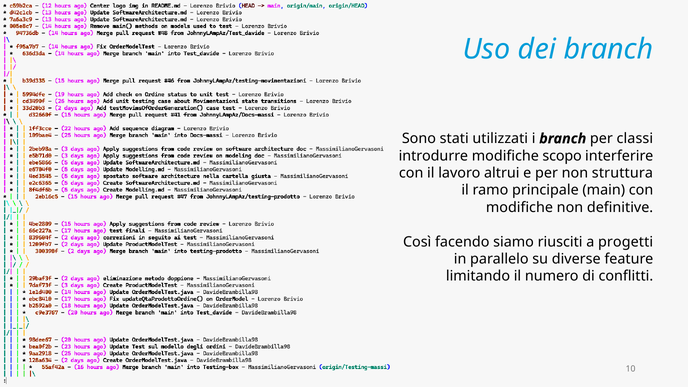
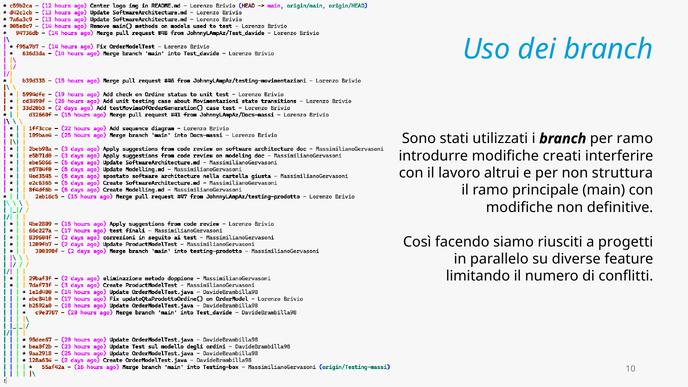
per classi: classi -> ramo
scopo: scopo -> creati
